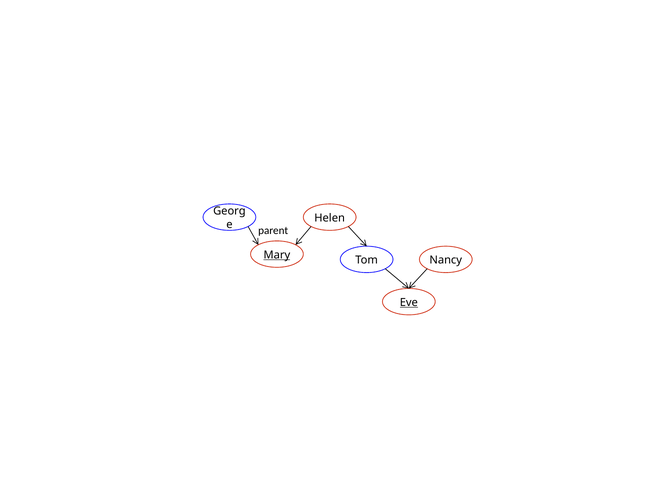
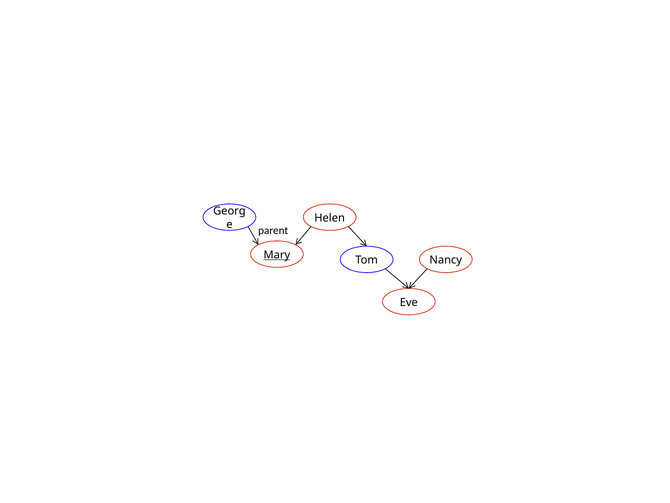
Eve underline: present -> none
